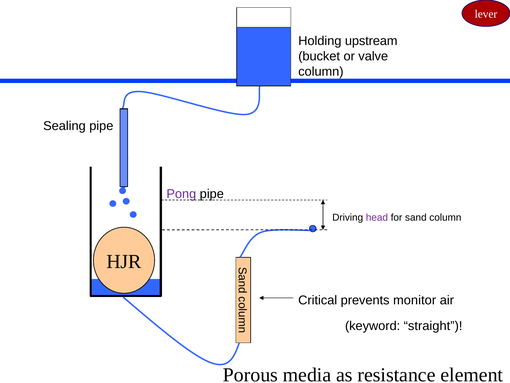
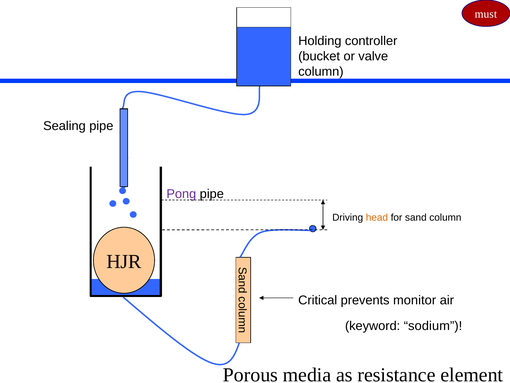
lever: lever -> must
upstream: upstream -> controller
head colour: purple -> orange
straight: straight -> sodium
